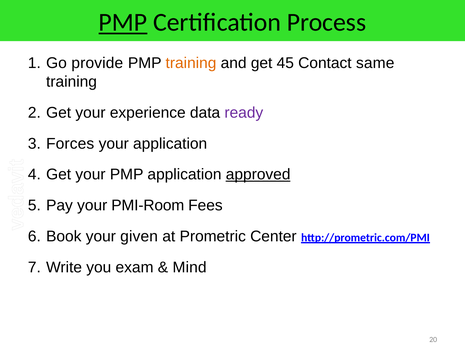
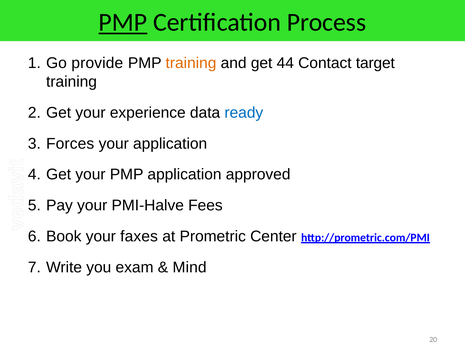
45: 45 -> 44
same: same -> target
ready colour: purple -> blue
approved underline: present -> none
PMI-Room: PMI-Room -> PMI-Halve
given: given -> faxes
